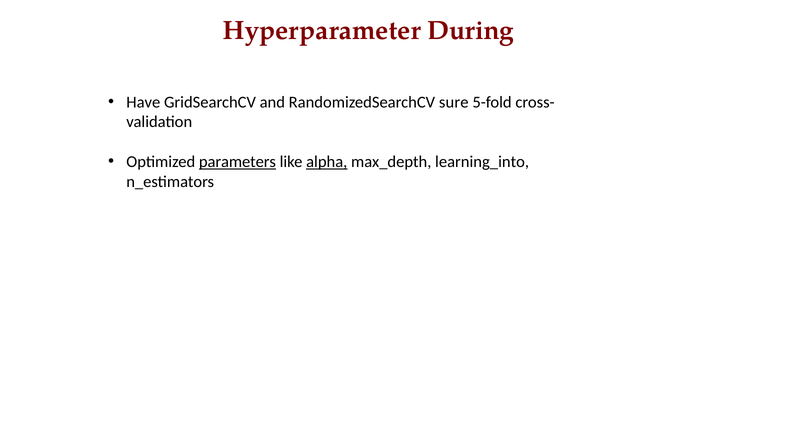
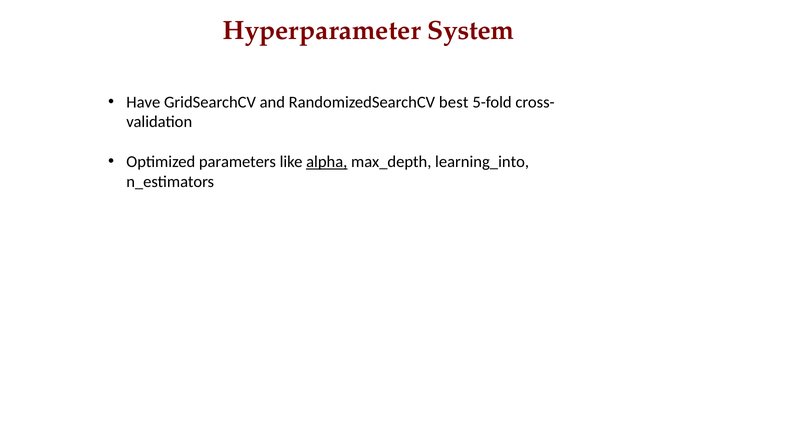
During: During -> System
sure: sure -> best
parameters underline: present -> none
